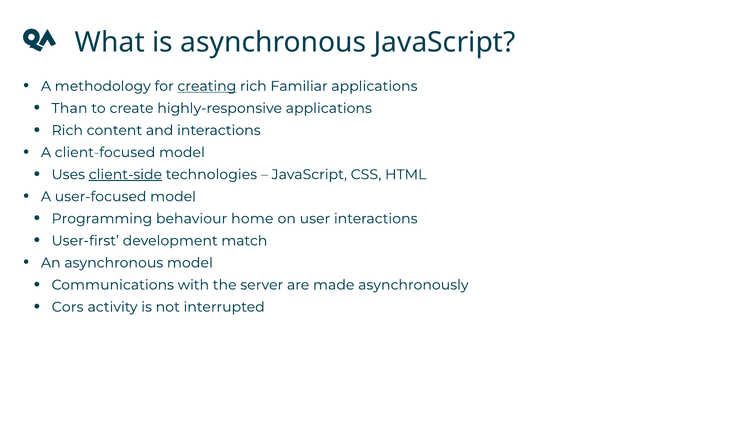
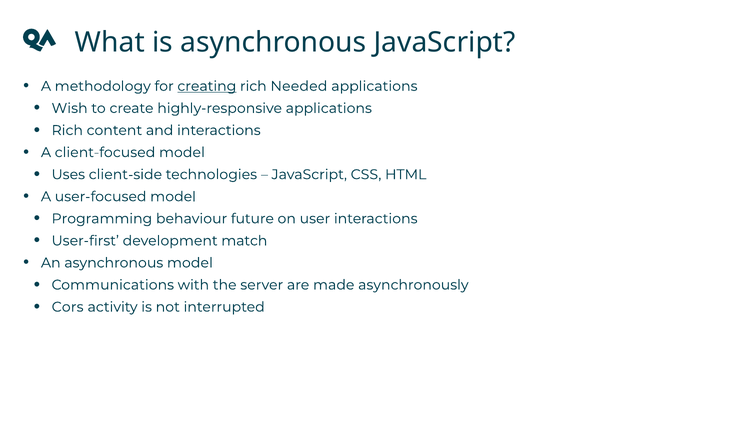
Familiar: Familiar -> Needed
Than: Than -> Wish
client-side underline: present -> none
home: home -> future
